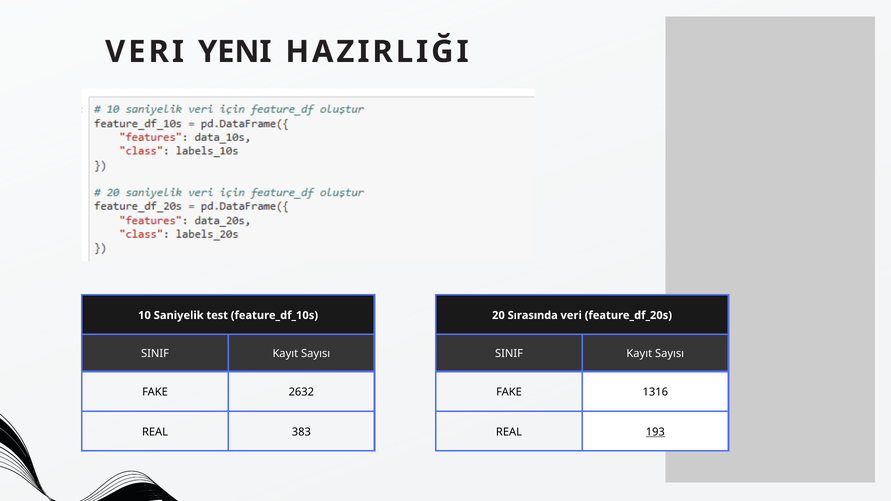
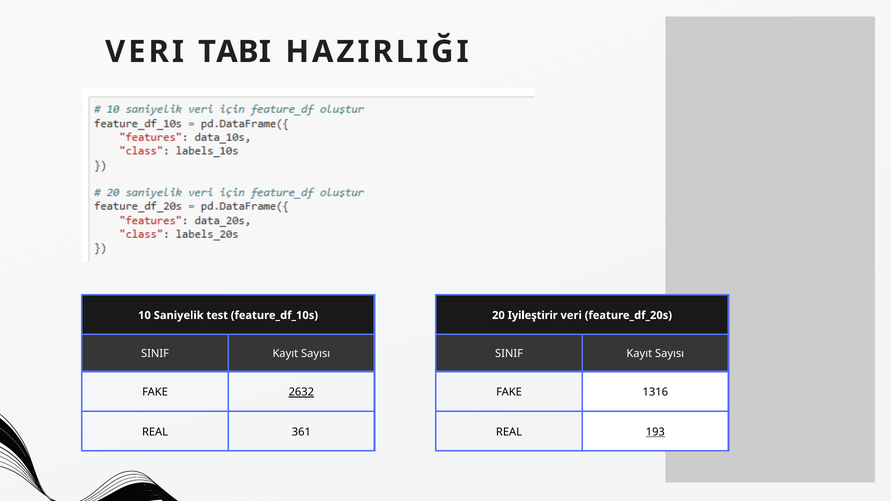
YENI: YENI -> TABI
Sırasında: Sırasında -> Iyileştirir
2632 underline: none -> present
383: 383 -> 361
